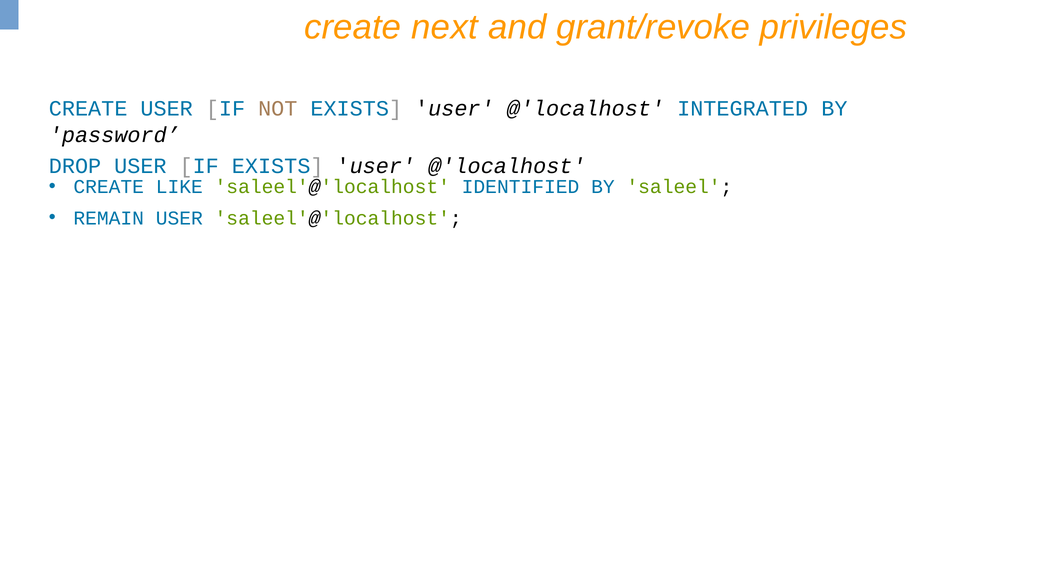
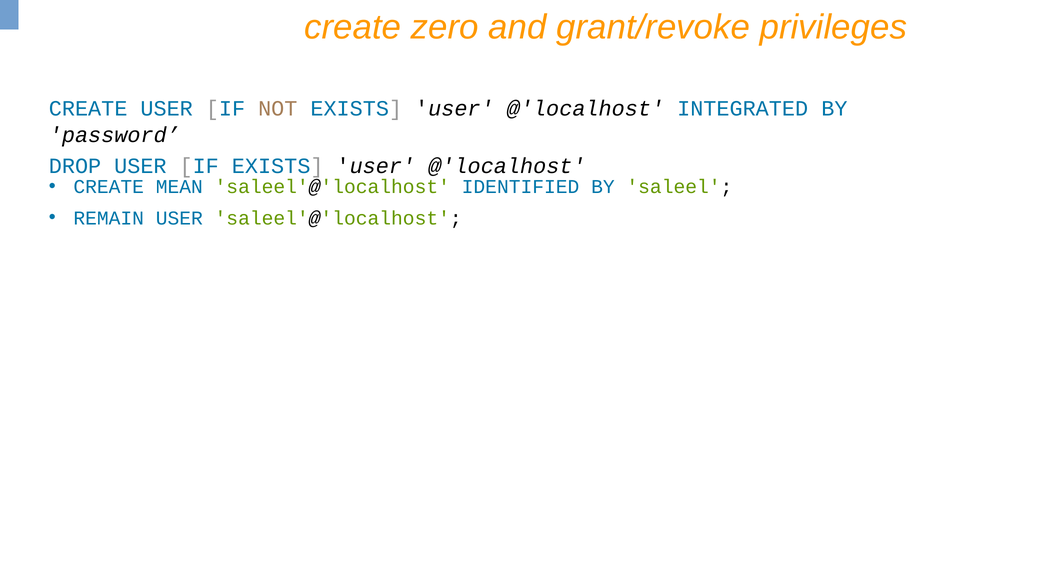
next: next -> zero
LIKE: LIKE -> MEAN
